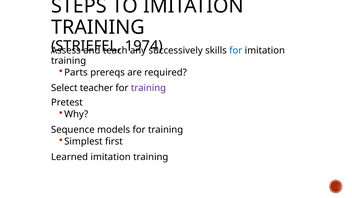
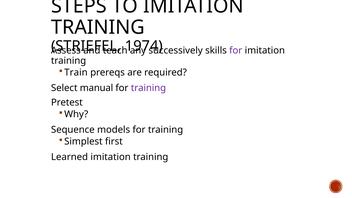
for at (236, 50) colour: blue -> purple
Parts: Parts -> Train
teacher: teacher -> manual
